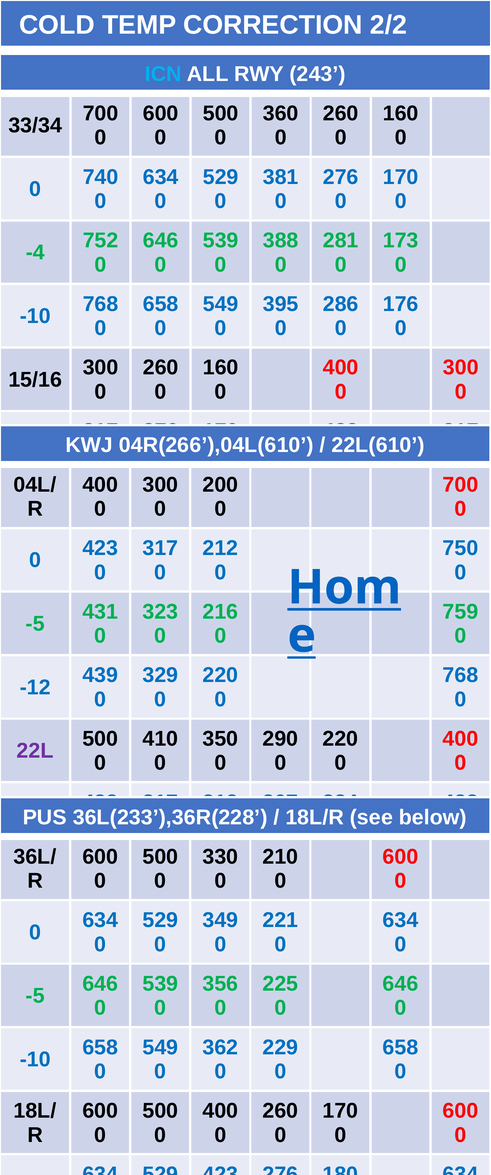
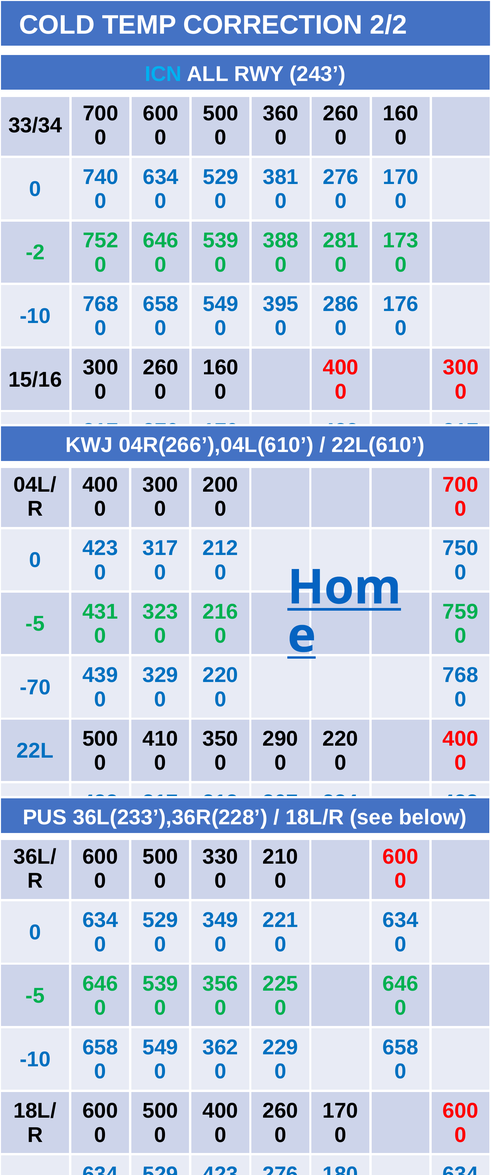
-4: -4 -> -2
-12: -12 -> -70
22L colour: purple -> blue
